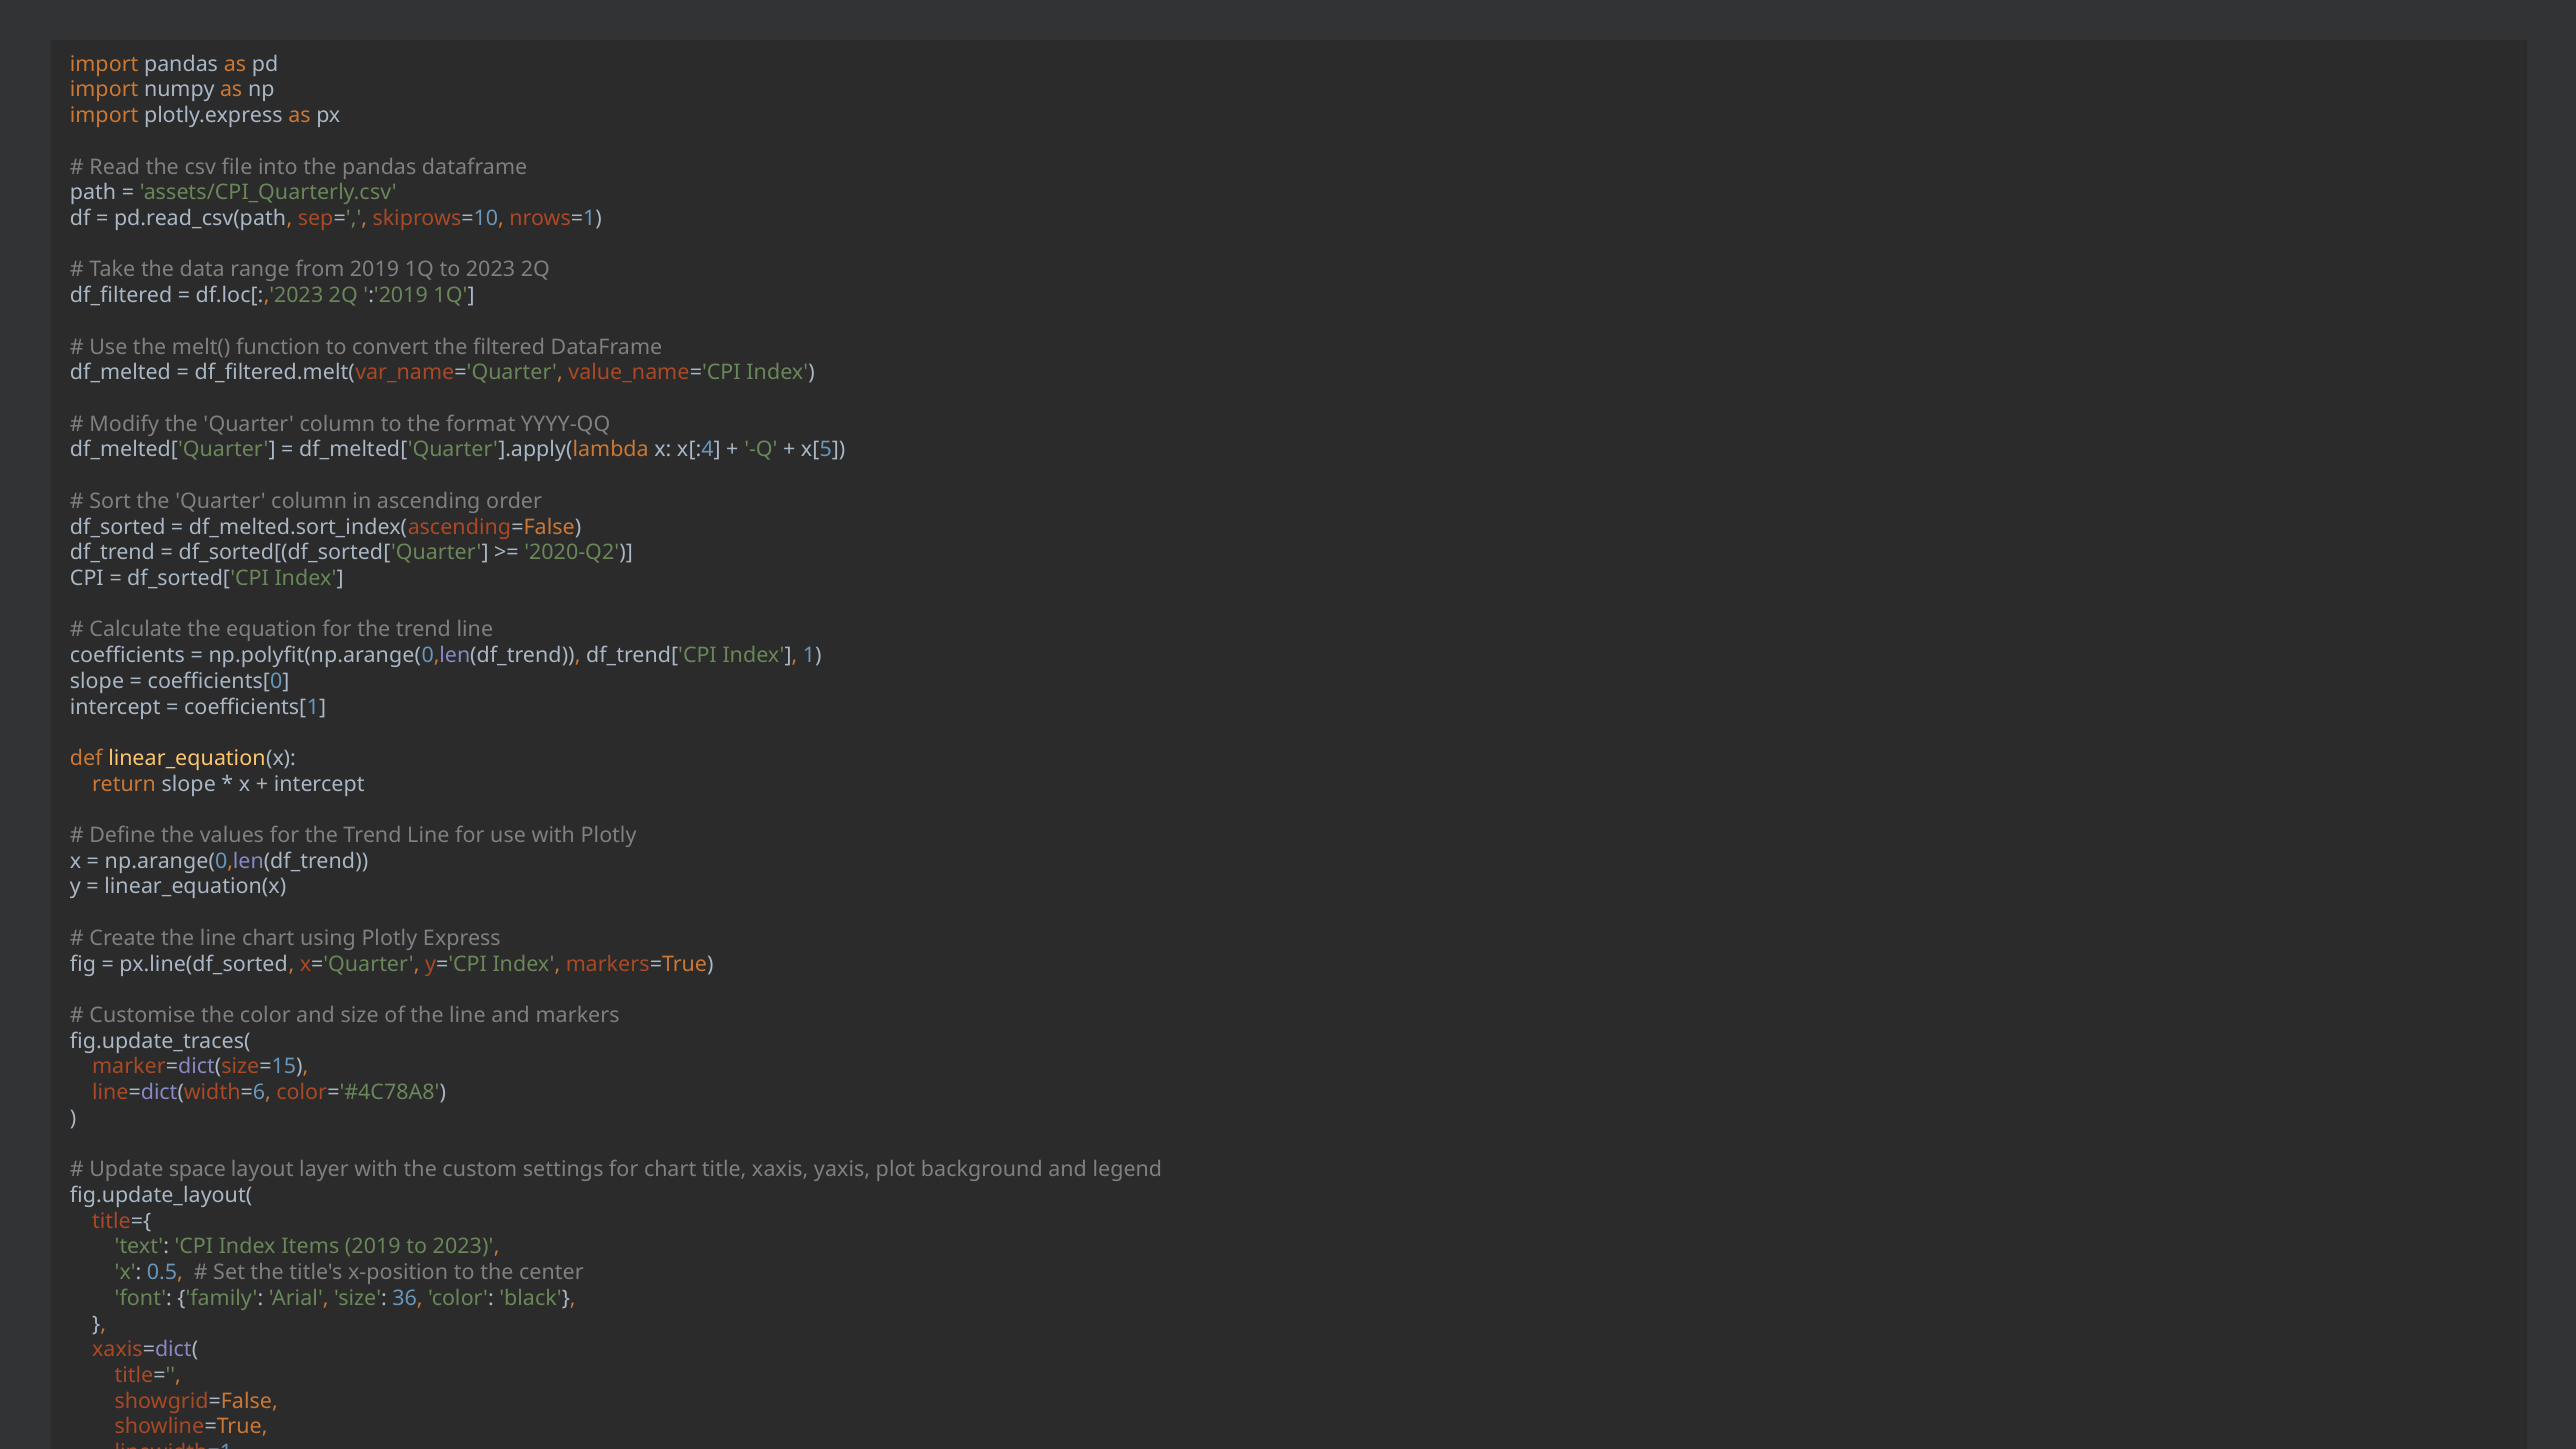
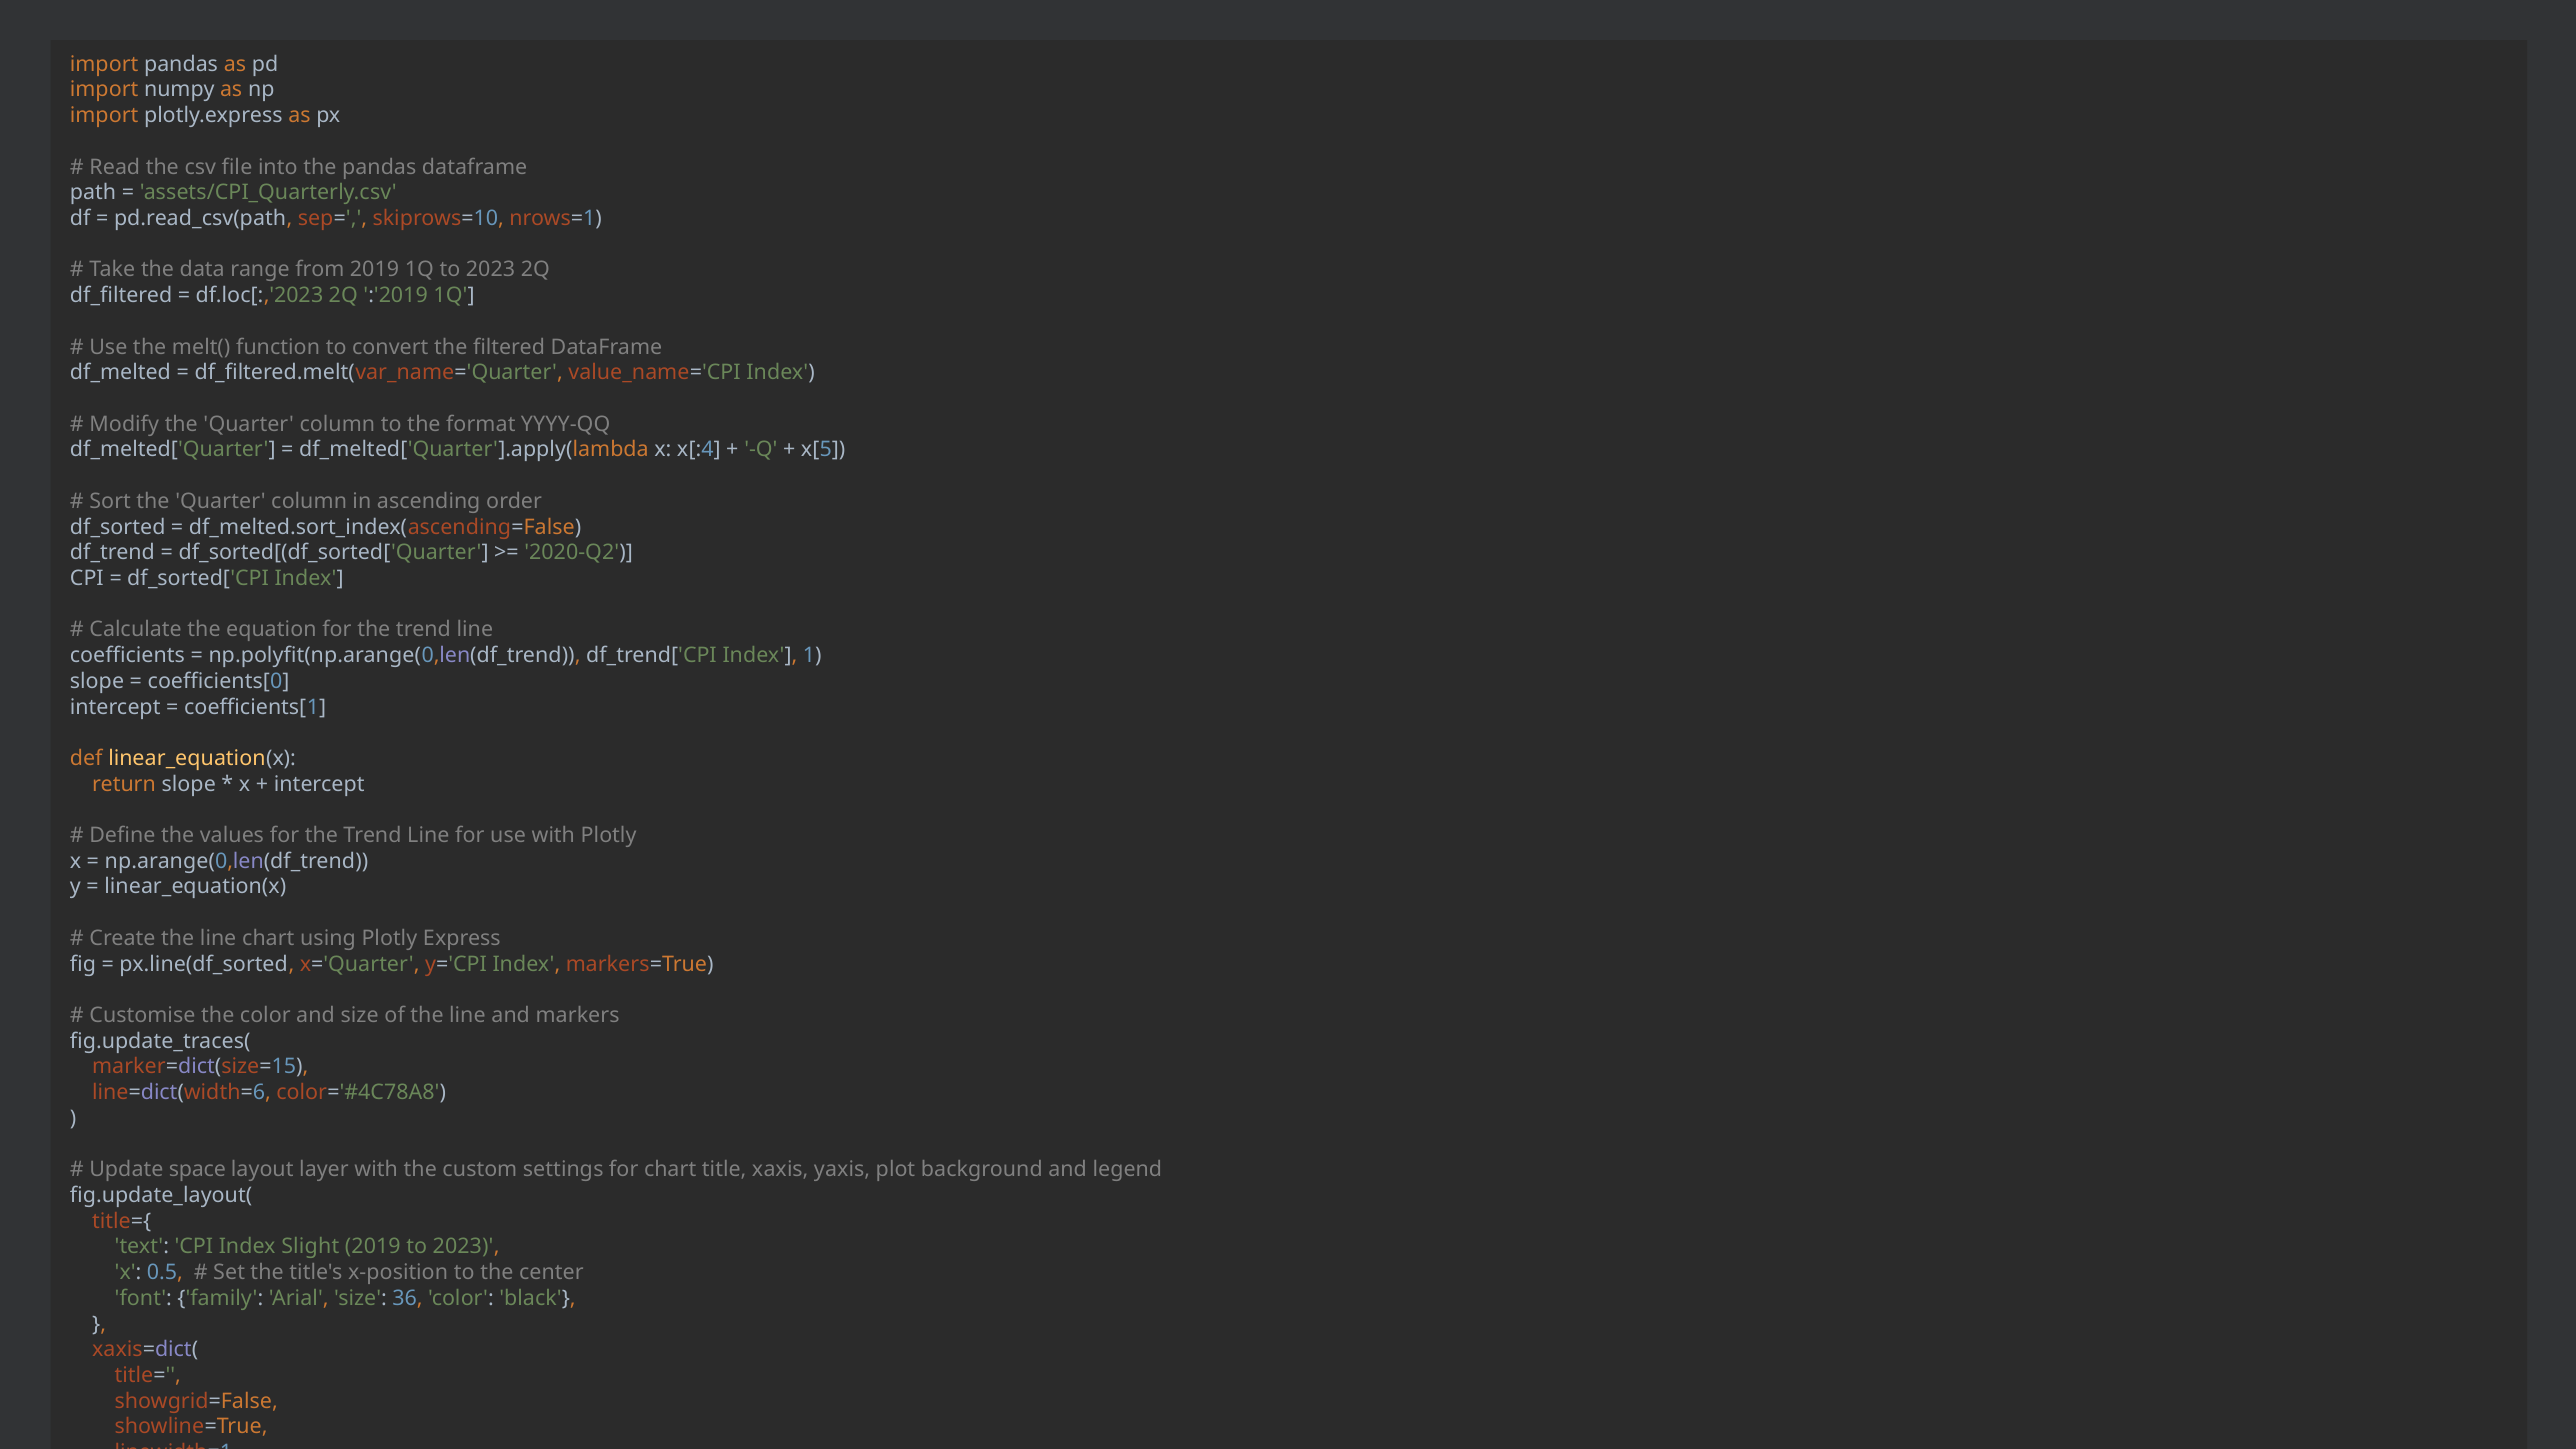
Items: Items -> Slight
